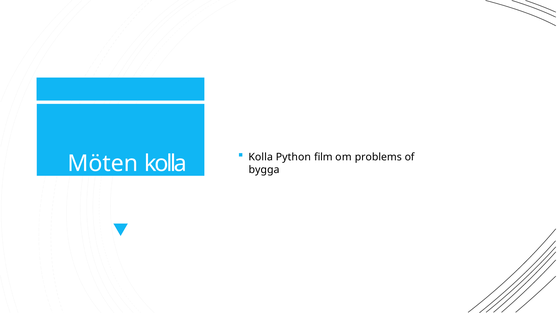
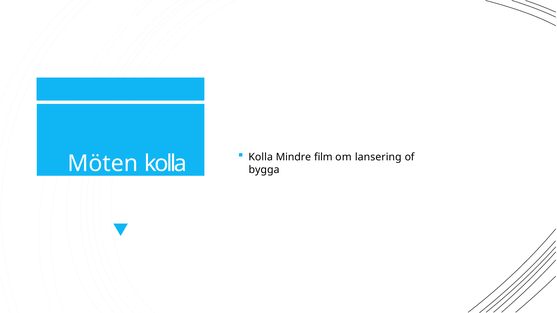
Python: Python -> Mindre
problems: problems -> lansering
